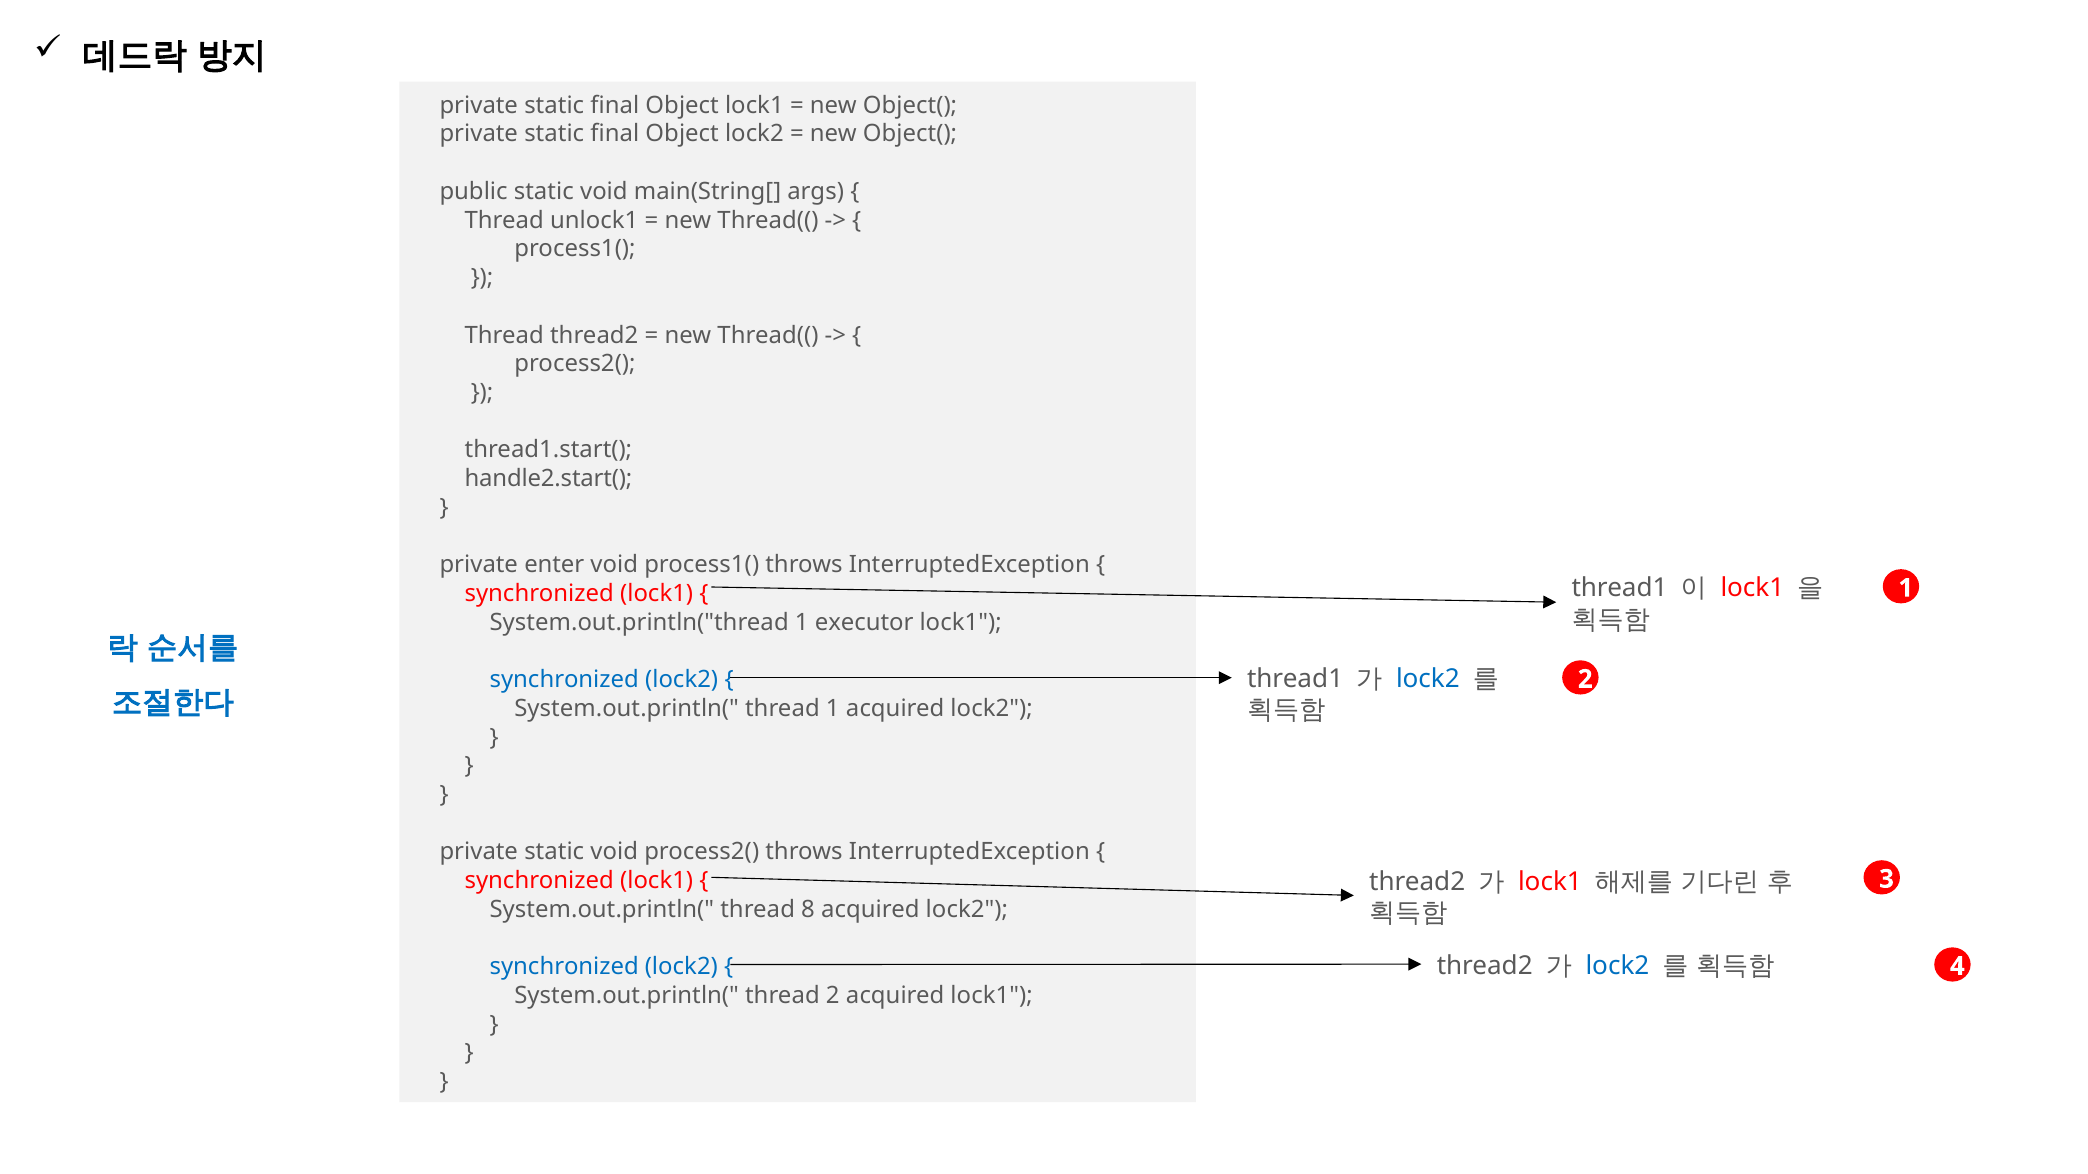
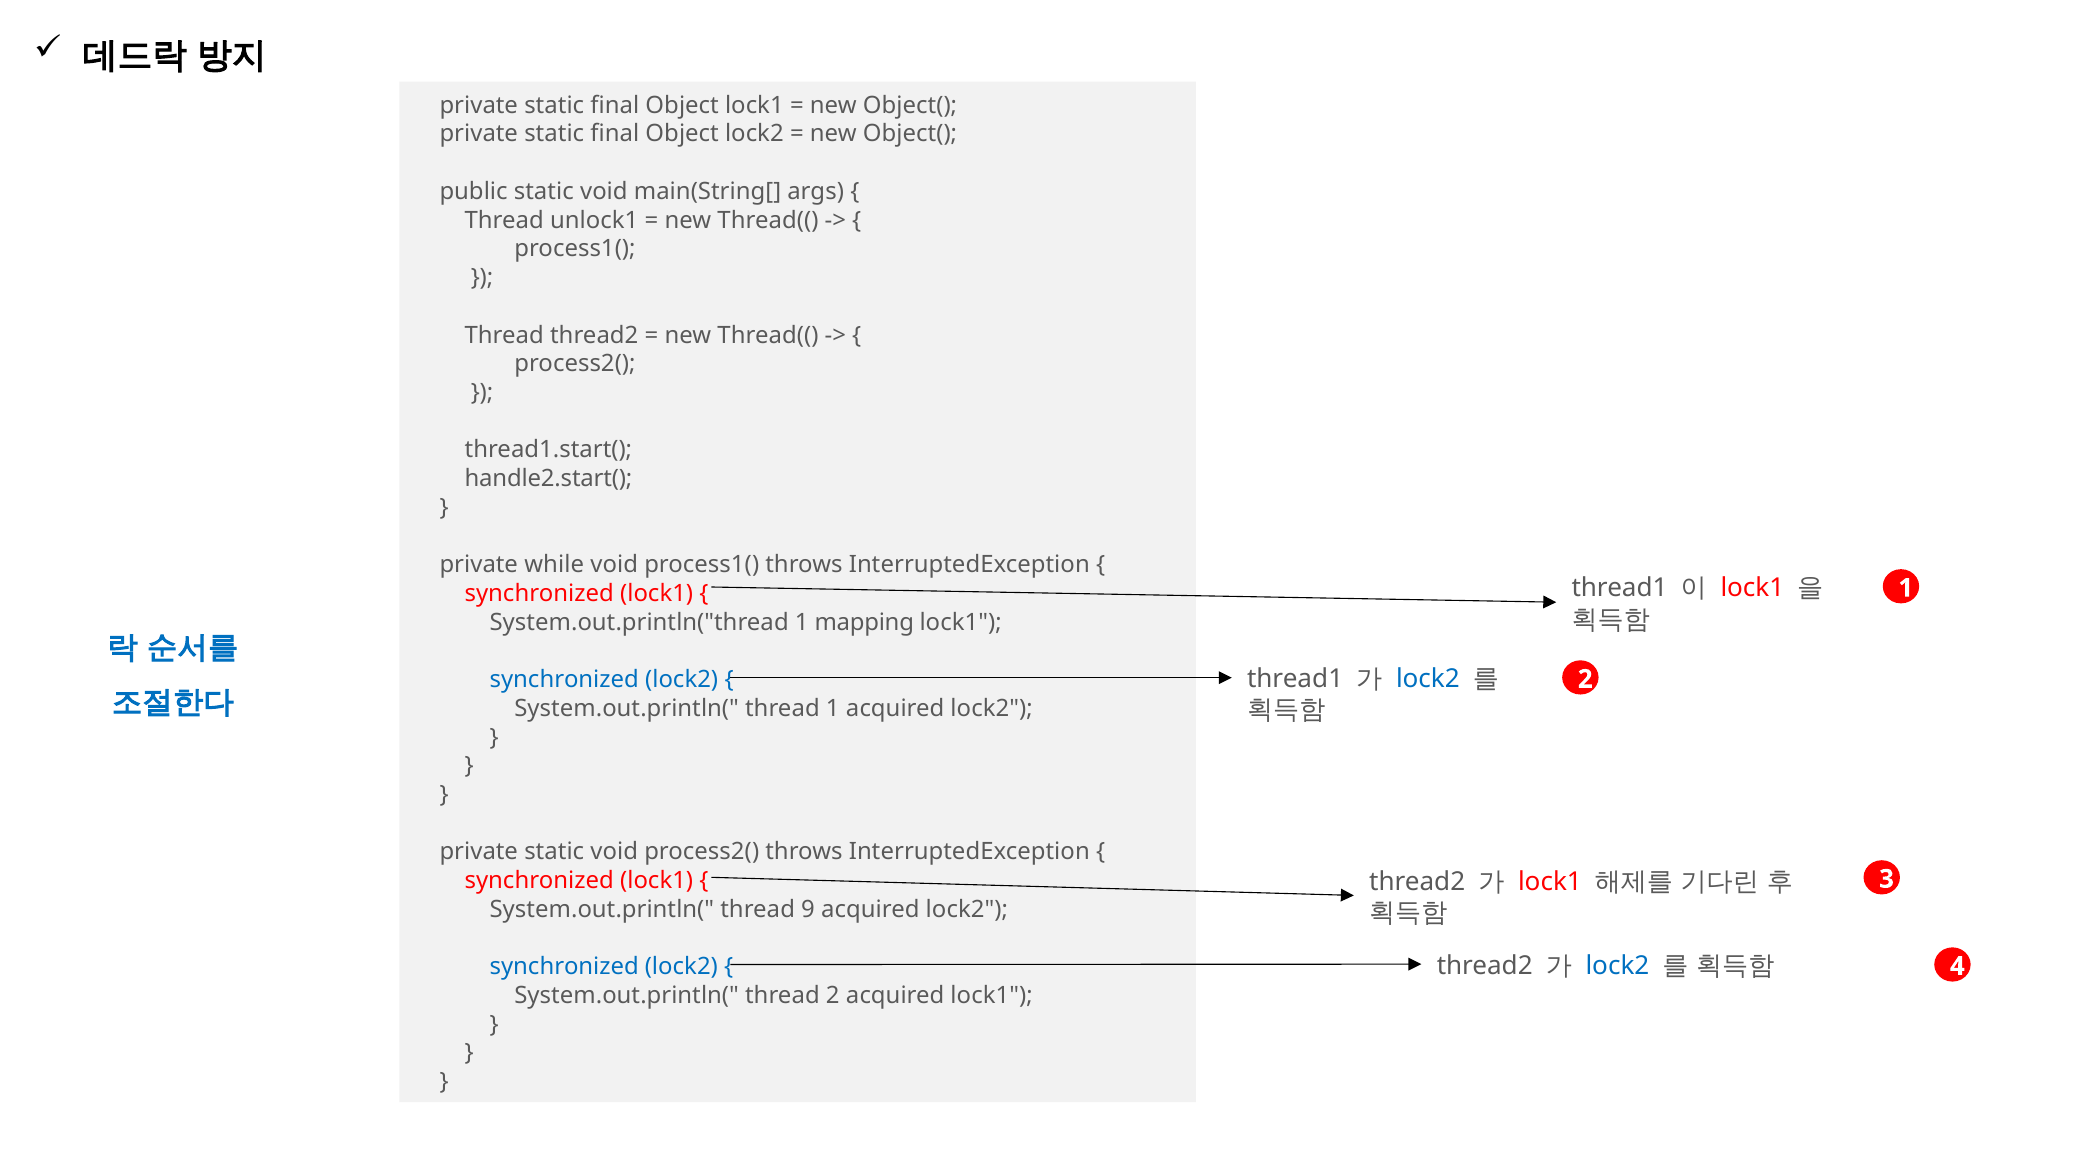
enter: enter -> while
executor: executor -> mapping
8: 8 -> 9
